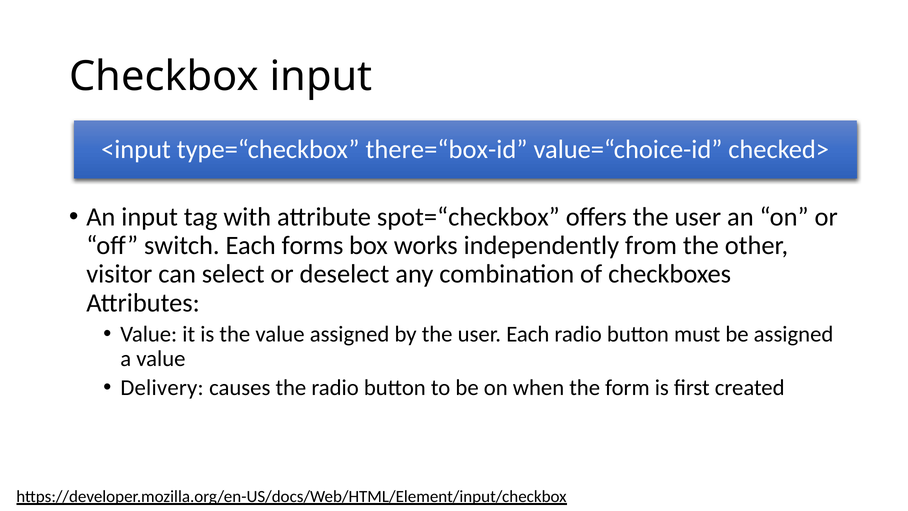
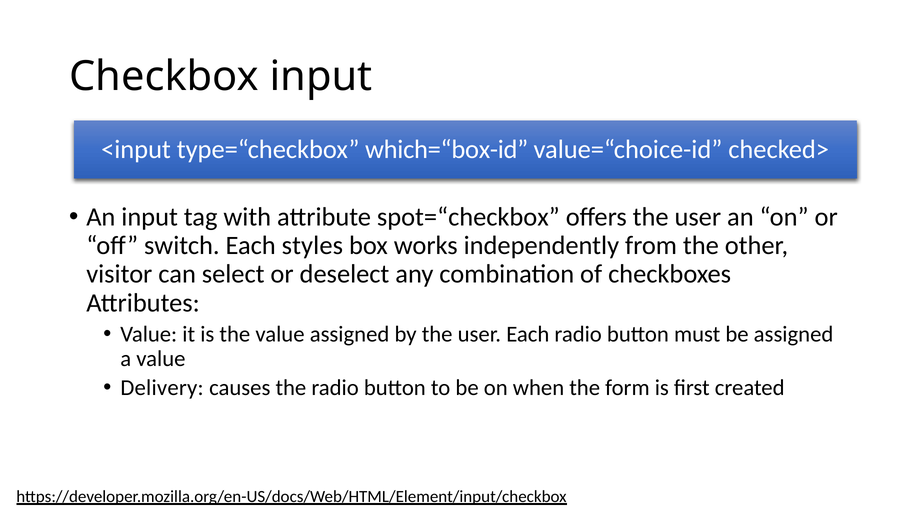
there=“box-id: there=“box-id -> which=“box-id
forms: forms -> styles
